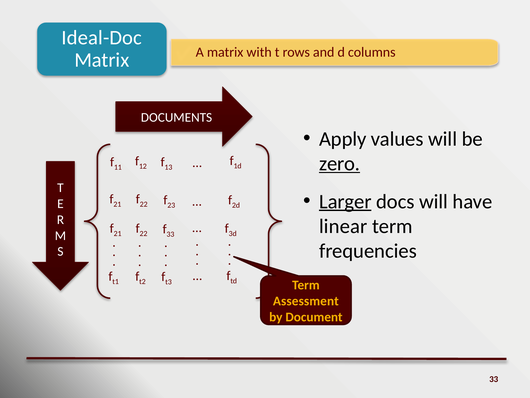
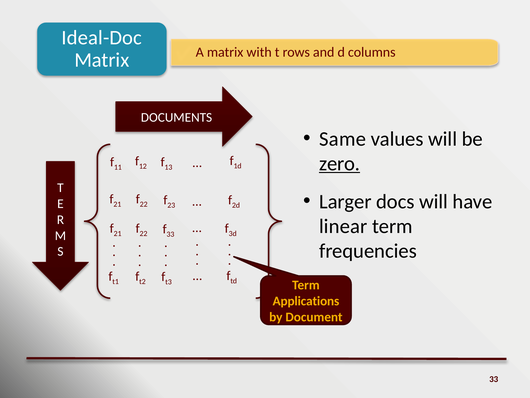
Apply: Apply -> Same
Larger underline: present -> none
Assessment: Assessment -> Applications
